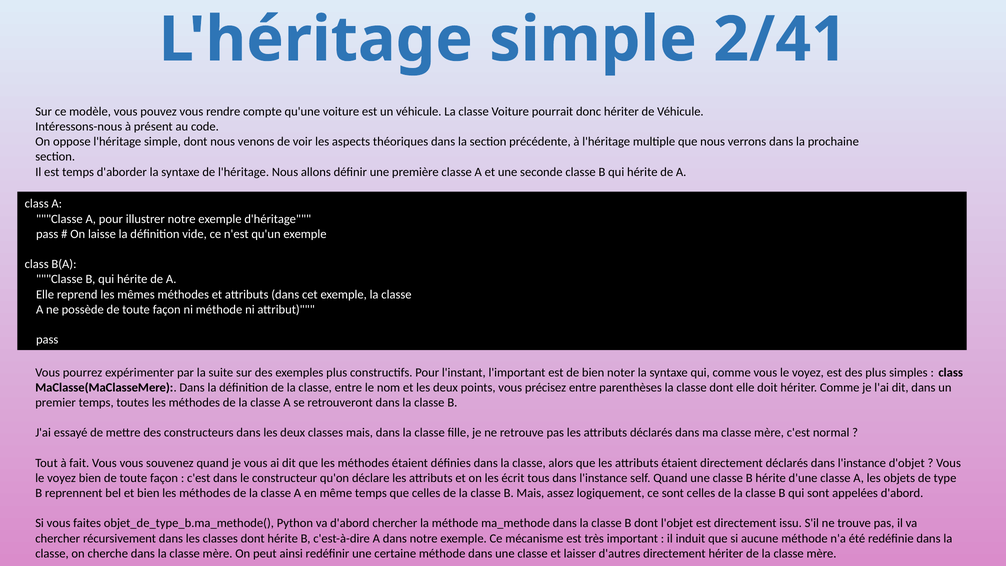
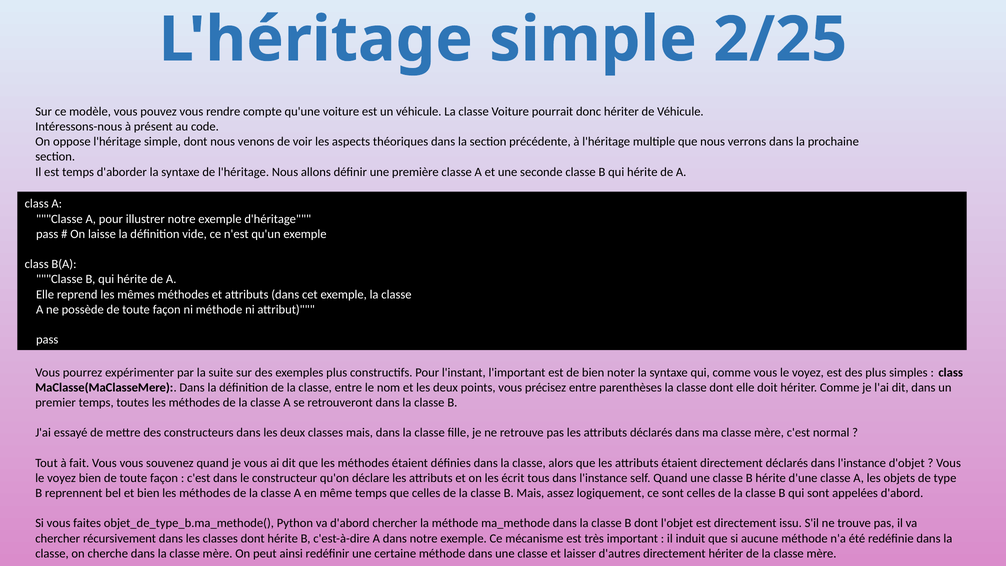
2/41: 2/41 -> 2/25
